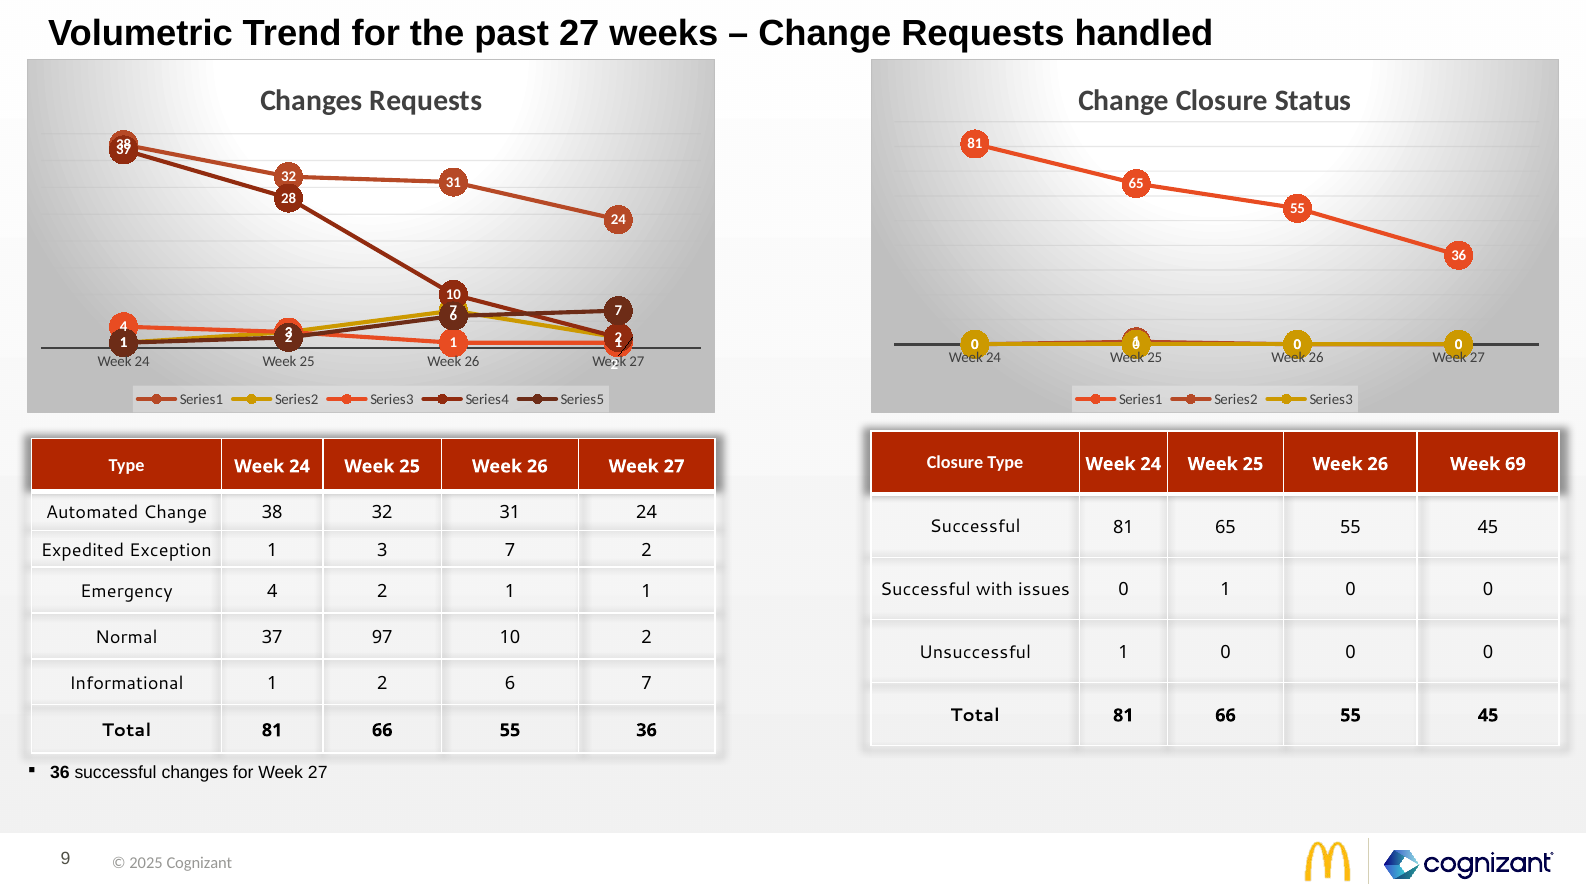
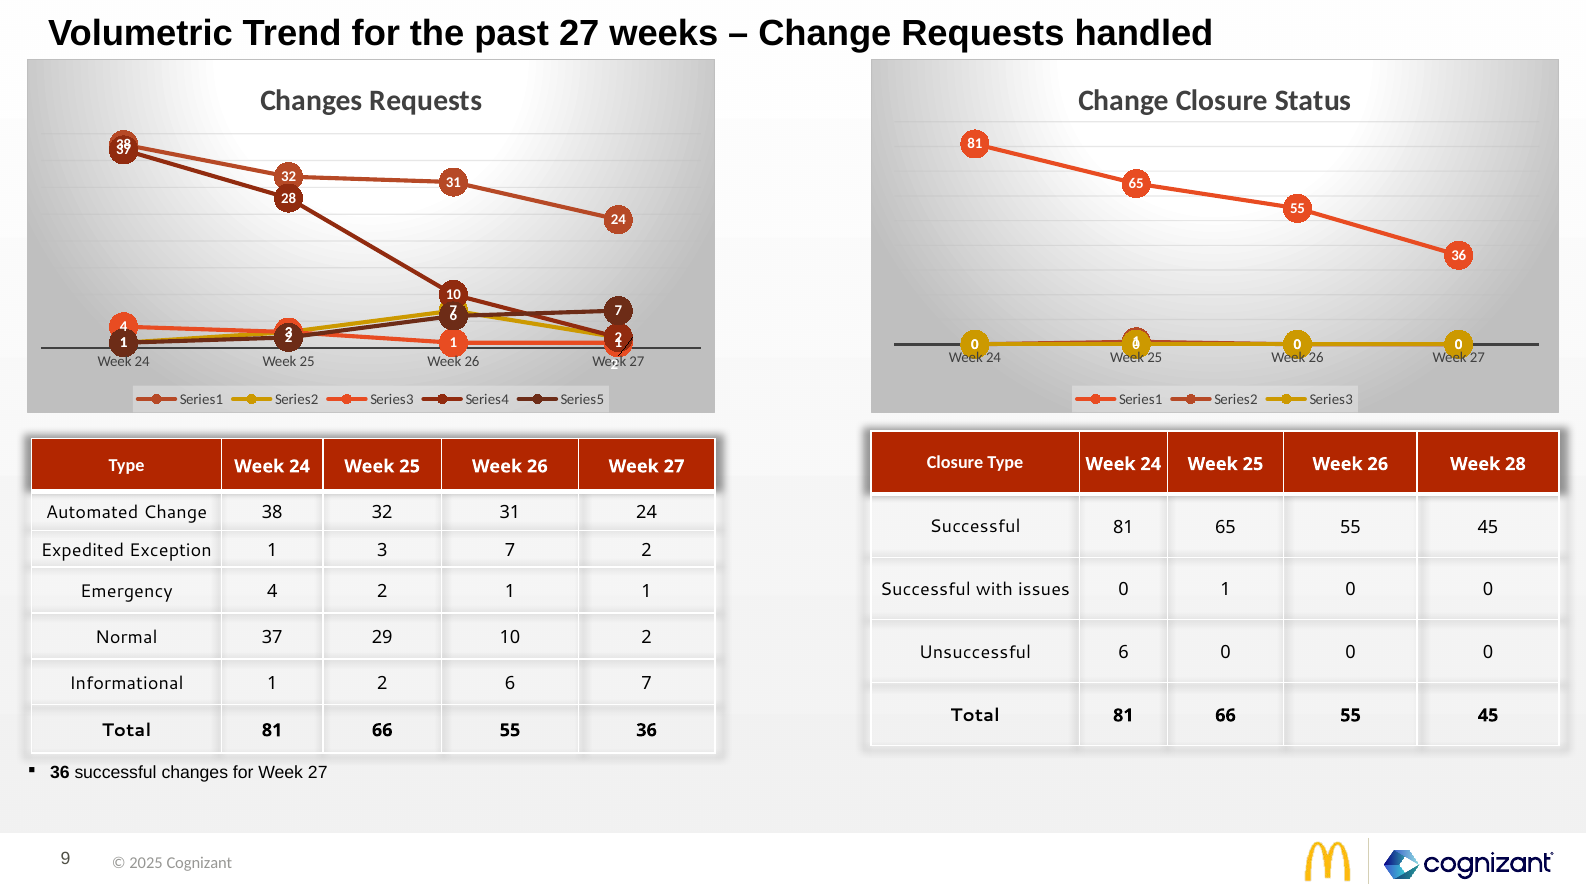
Week 69: 69 -> 28
97: 97 -> 29
Unsuccessful 1: 1 -> 6
